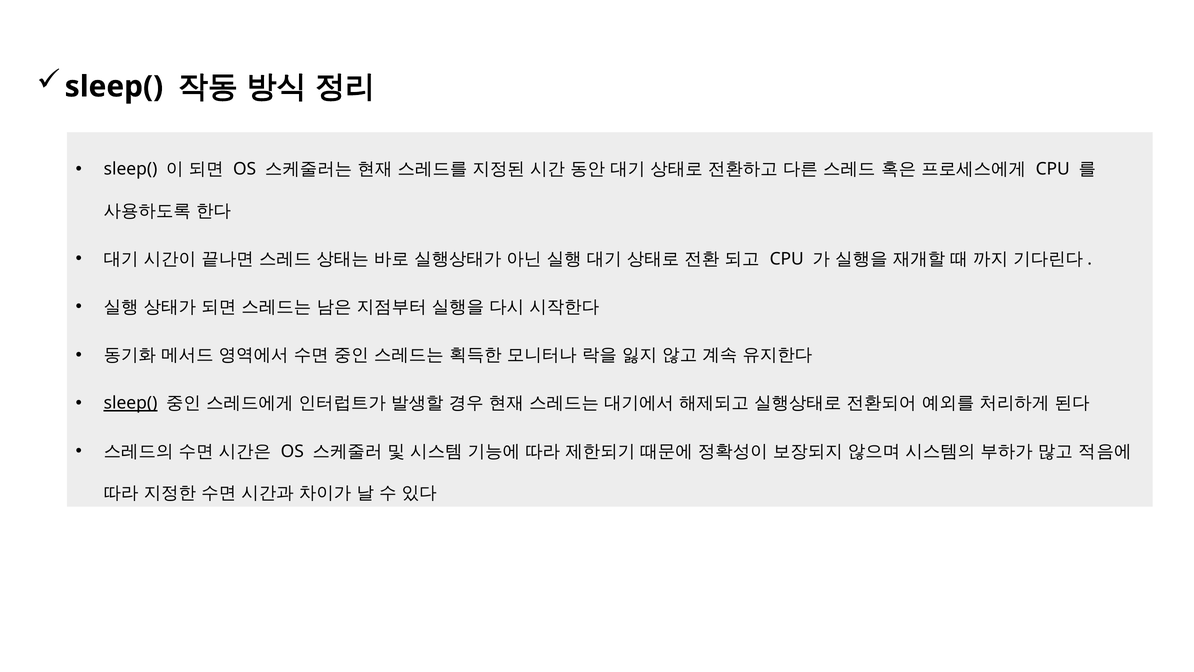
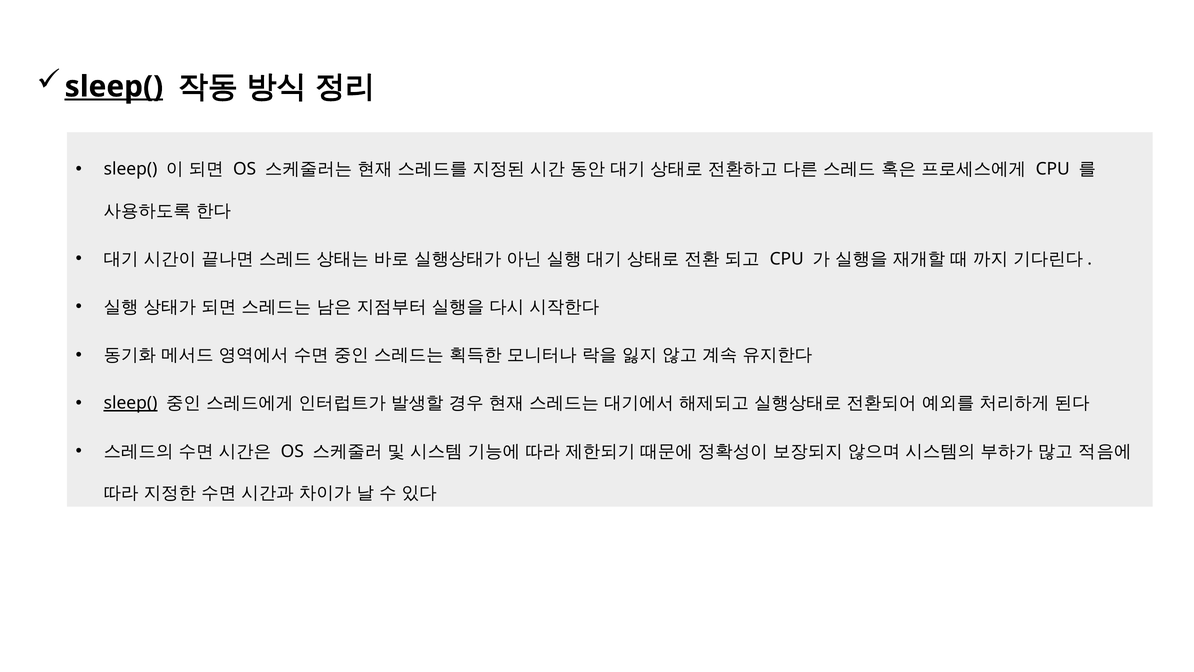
sleep( at (114, 87) underline: none -> present
